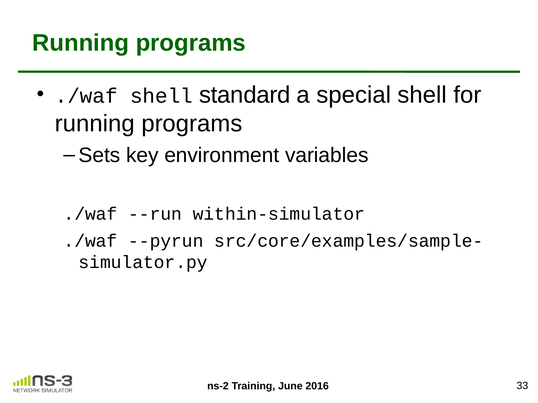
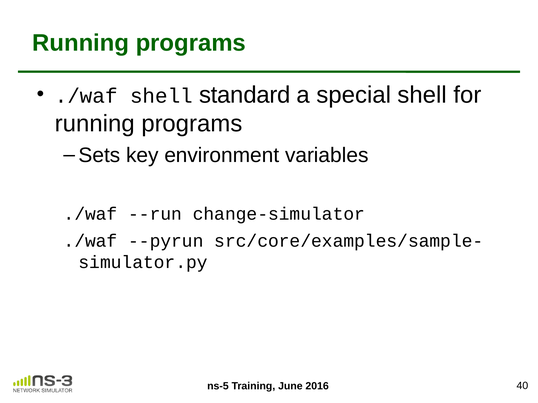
within-simulator: within-simulator -> change-simulator
ns-2: ns-2 -> ns-5
33: 33 -> 40
